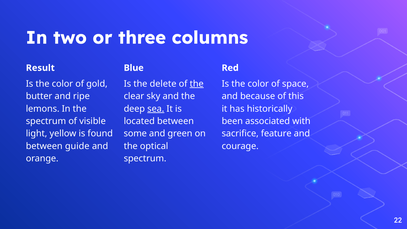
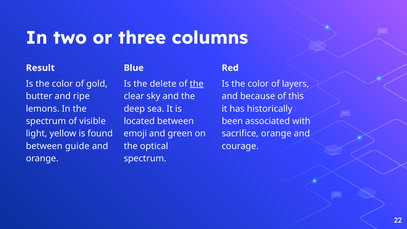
space: space -> layers
sea underline: present -> none
some: some -> emoji
sacrifice feature: feature -> orange
